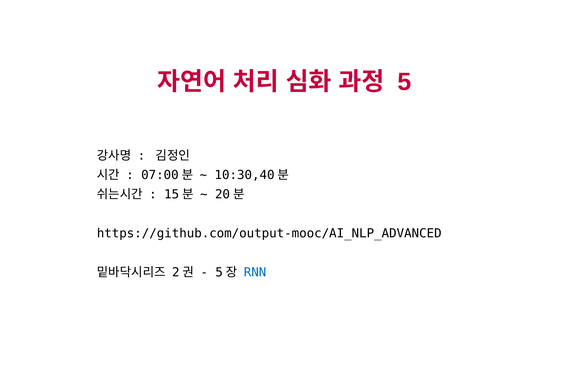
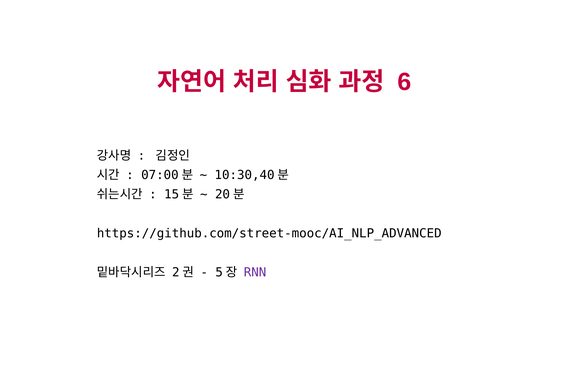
5: 5 -> 6
https://github.com/output-mooc/AI_NLP_ADVANCED: https://github.com/output-mooc/AI_NLP_ADVANCED -> https://github.com/street-mooc/AI_NLP_ADVANCED
RNN colour: blue -> purple
